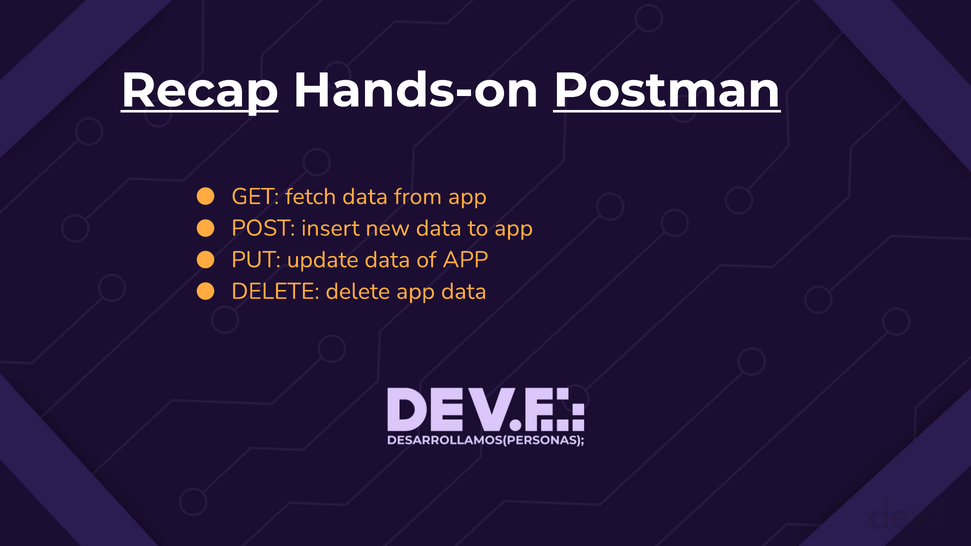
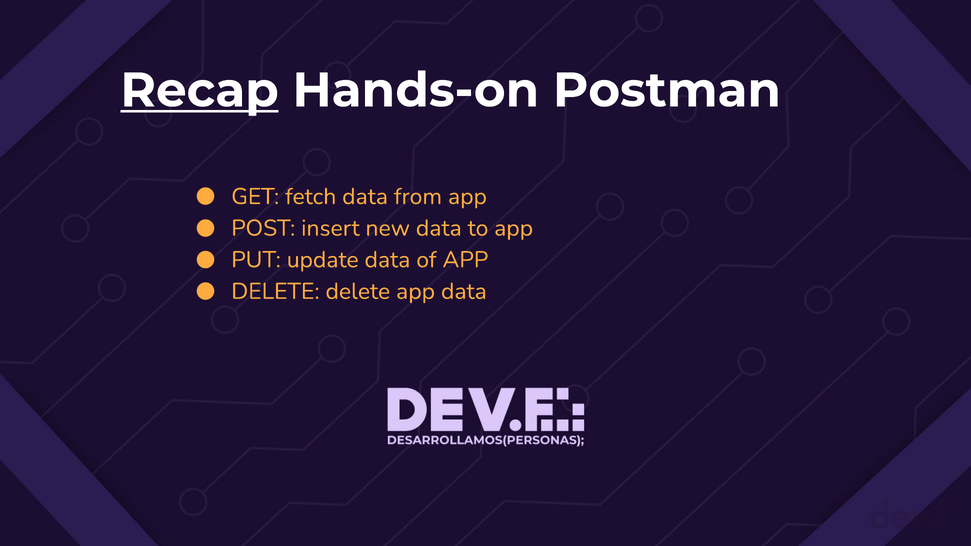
Postman underline: present -> none
